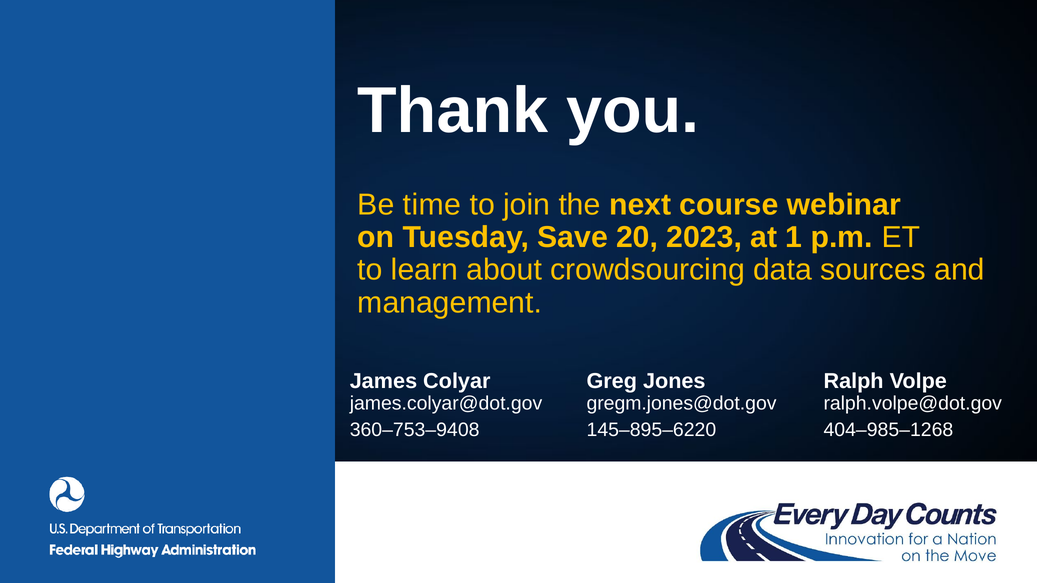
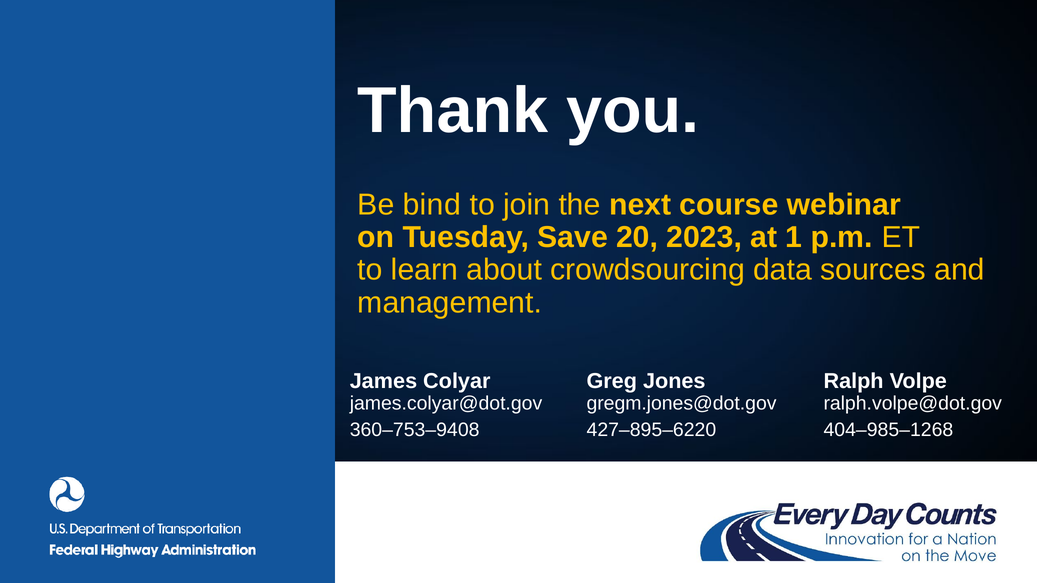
time: time -> bind
145‒895‒6220: 145‒895‒6220 -> 427‒895‒6220
